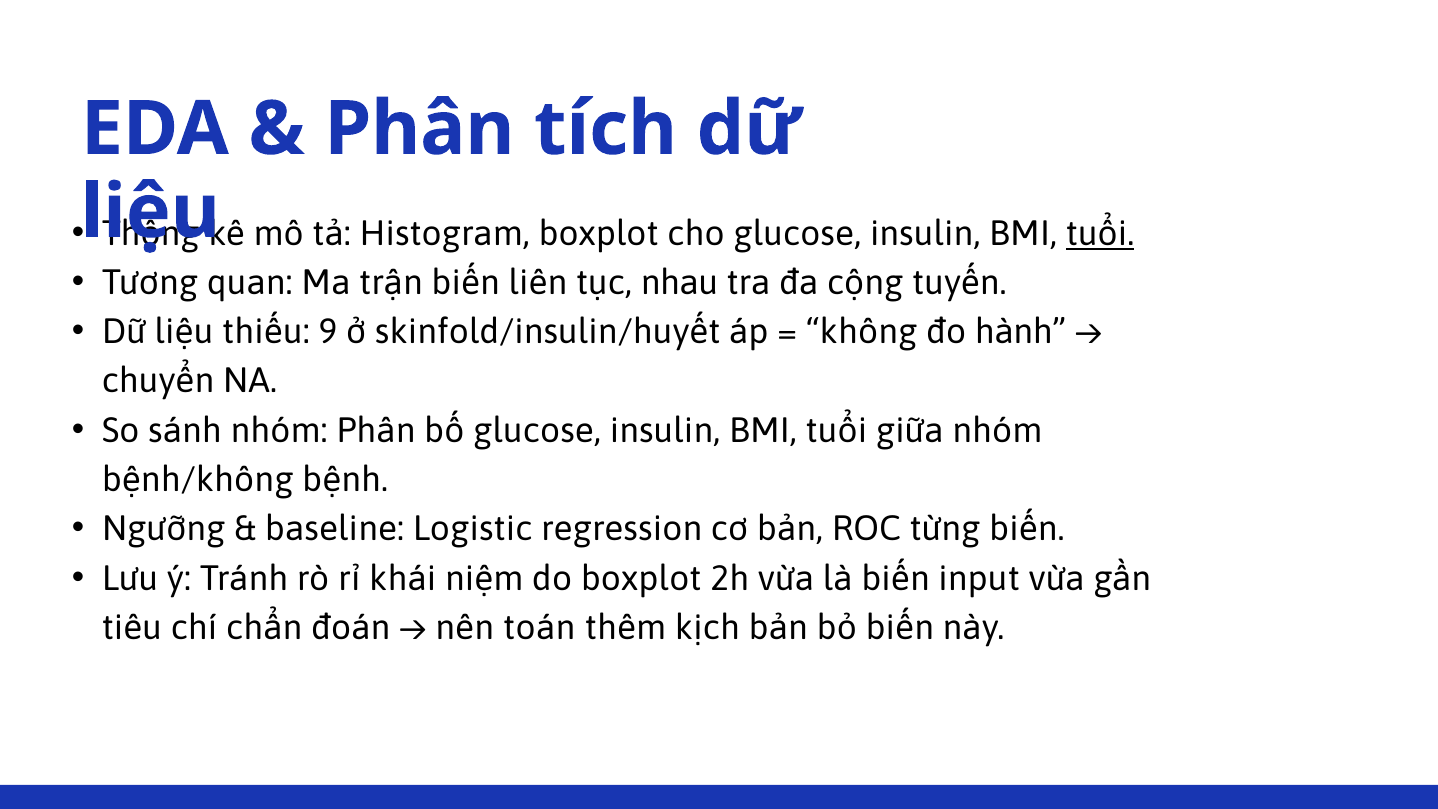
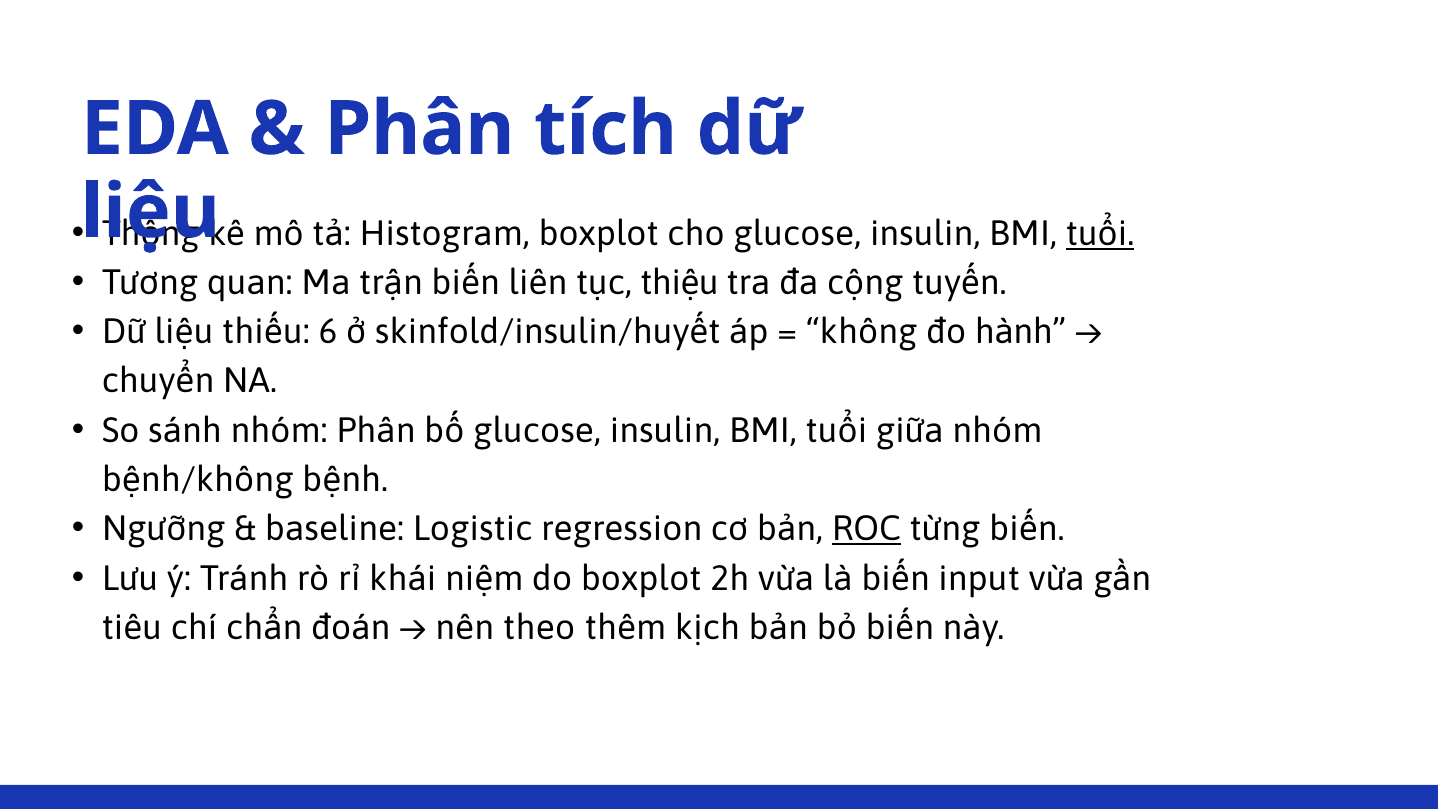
nhau: nhau -> thiệu
9: 9 -> 6
ROC underline: none -> present
toán: toán -> theo
